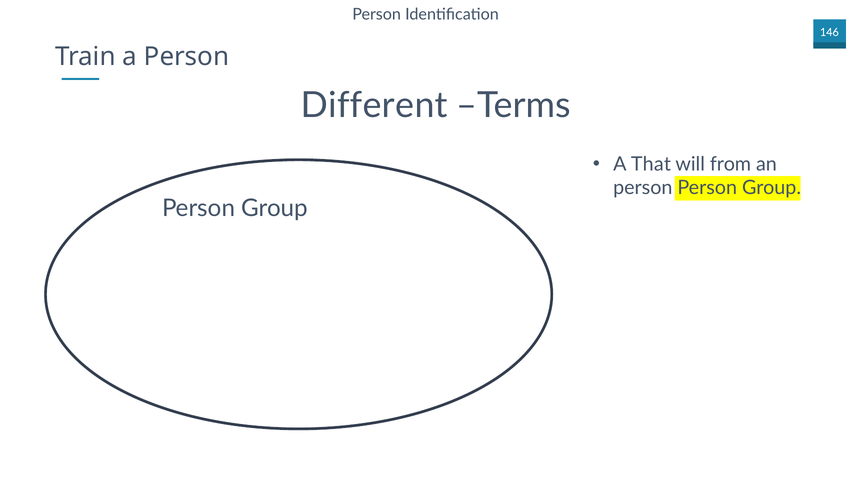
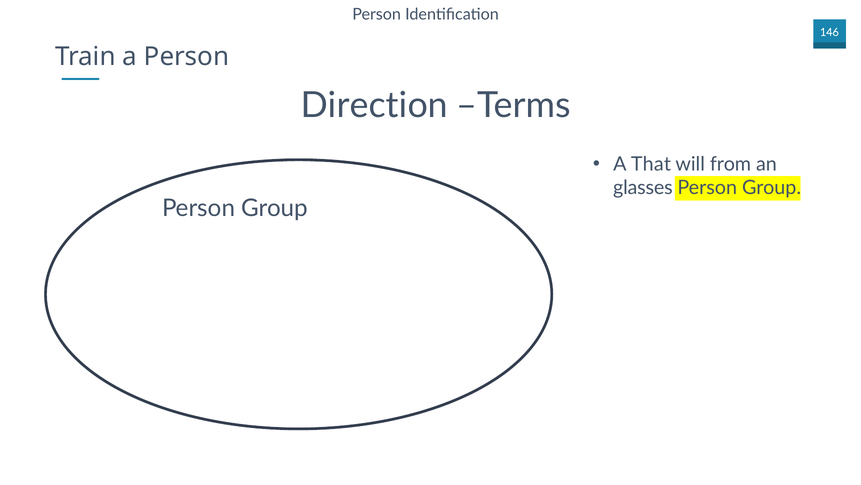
Different: Different -> Direction
person at (643, 188): person -> glasses
